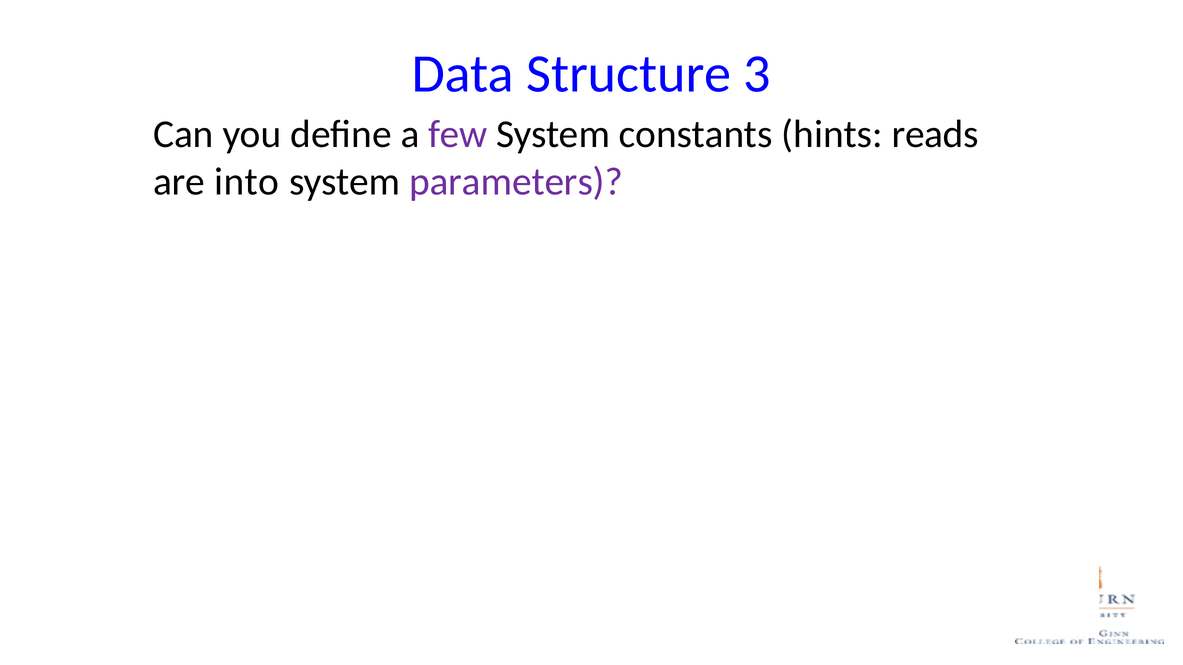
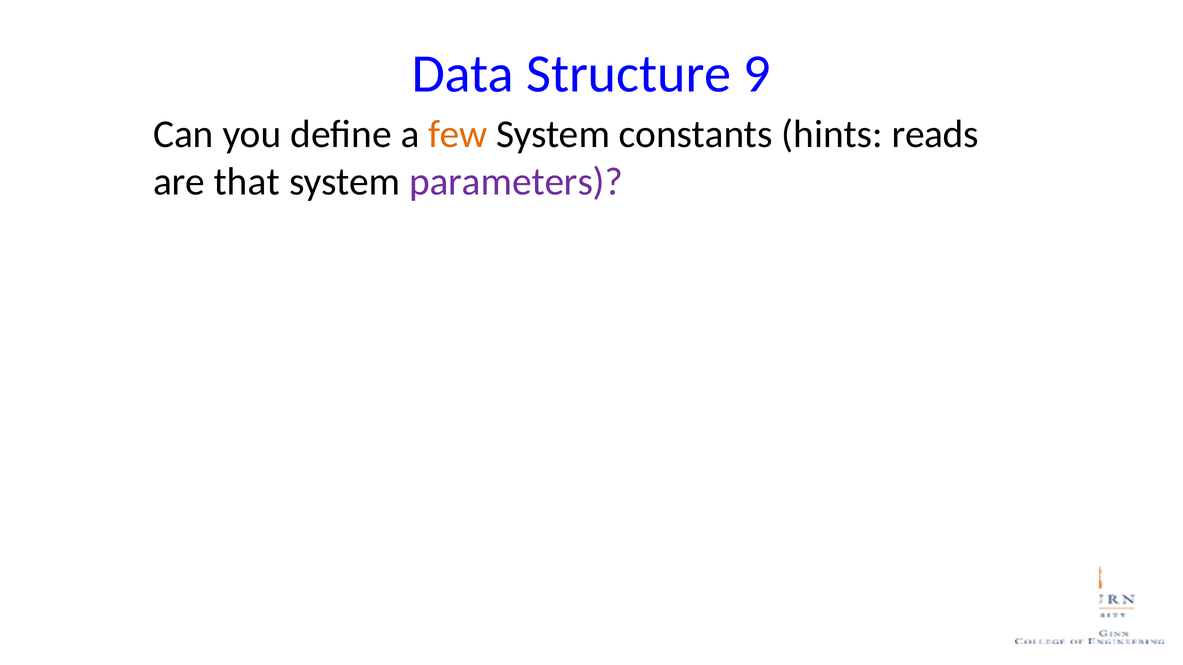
3: 3 -> 9
few colour: purple -> orange
into: into -> that
